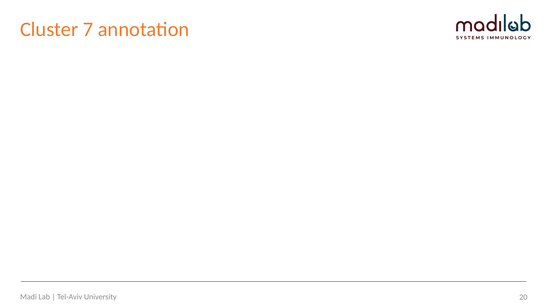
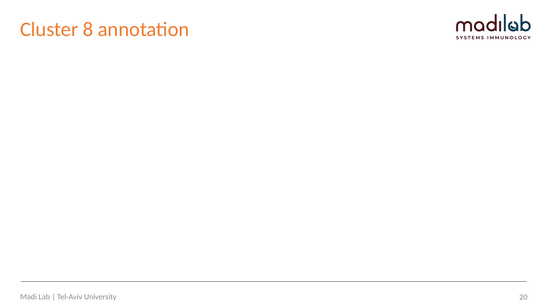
7: 7 -> 8
